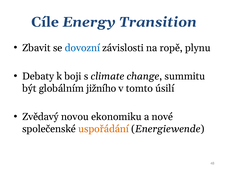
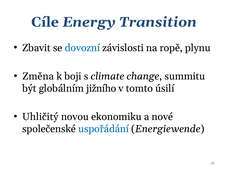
Debaty: Debaty -> Změna
Zvědavý: Zvědavý -> Uhličitý
uspořádání colour: orange -> blue
